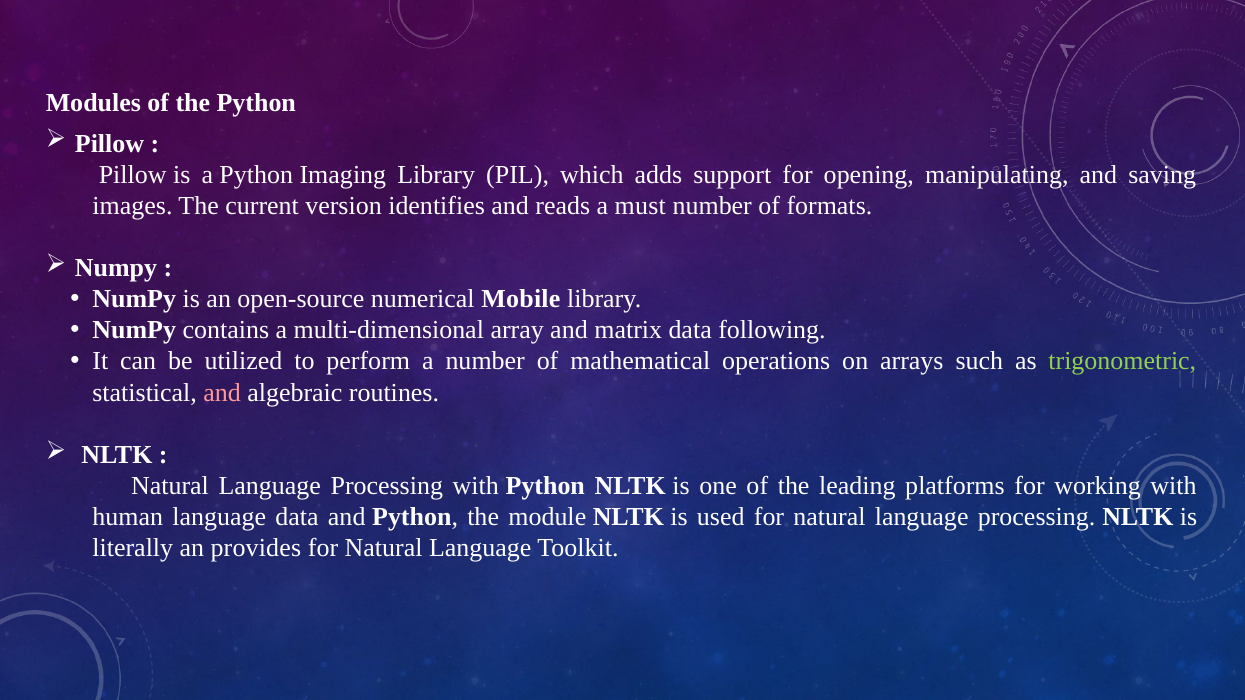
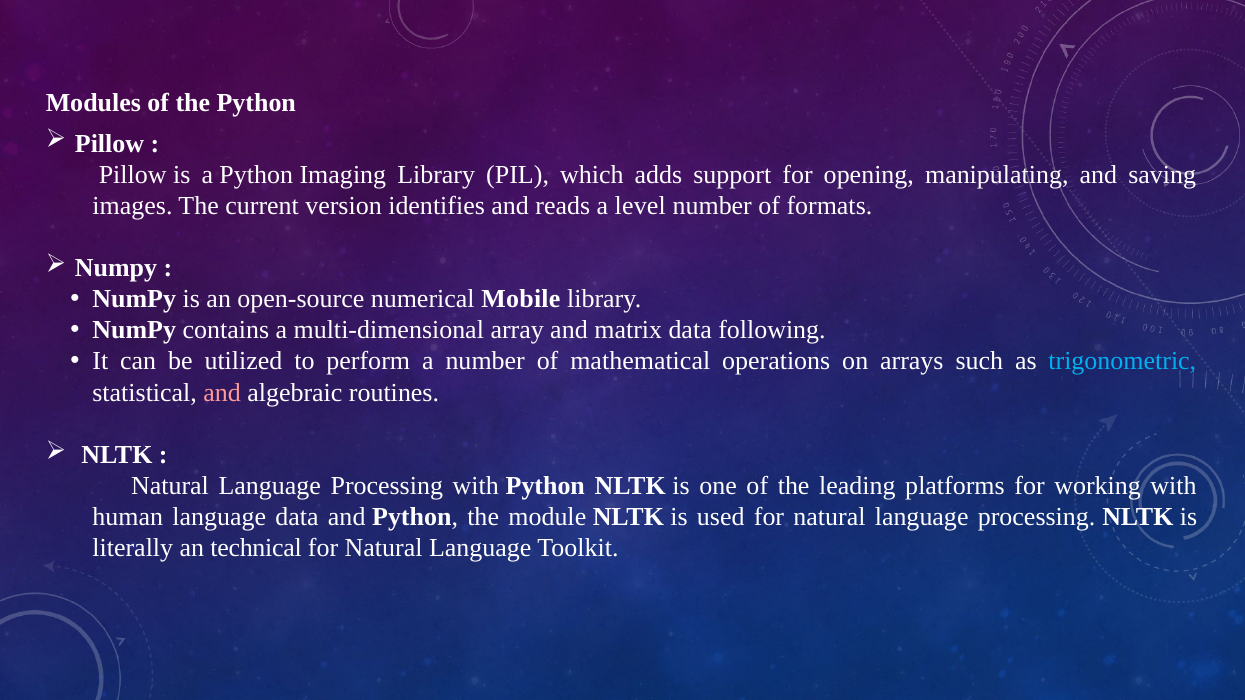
must: must -> level
trigonometric colour: light green -> light blue
provides: provides -> technical
